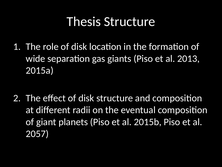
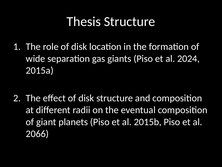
2013: 2013 -> 2024
2057: 2057 -> 2066
